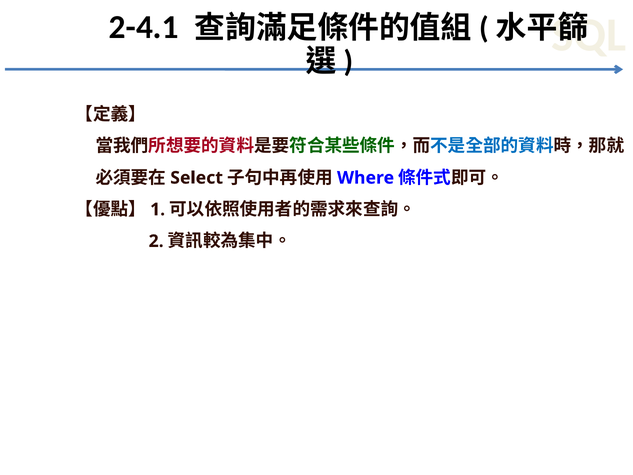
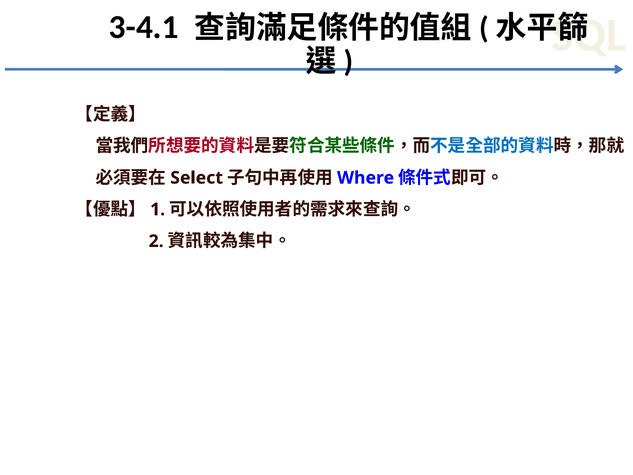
2-4.1: 2-4.1 -> 3-4.1
